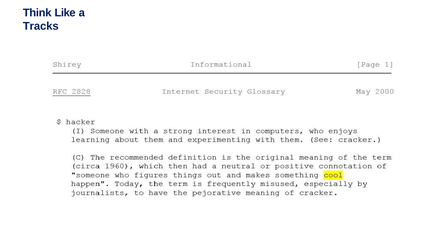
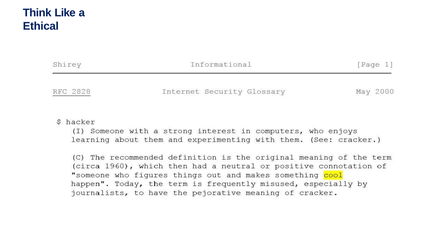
Tracks: Tracks -> Ethical
